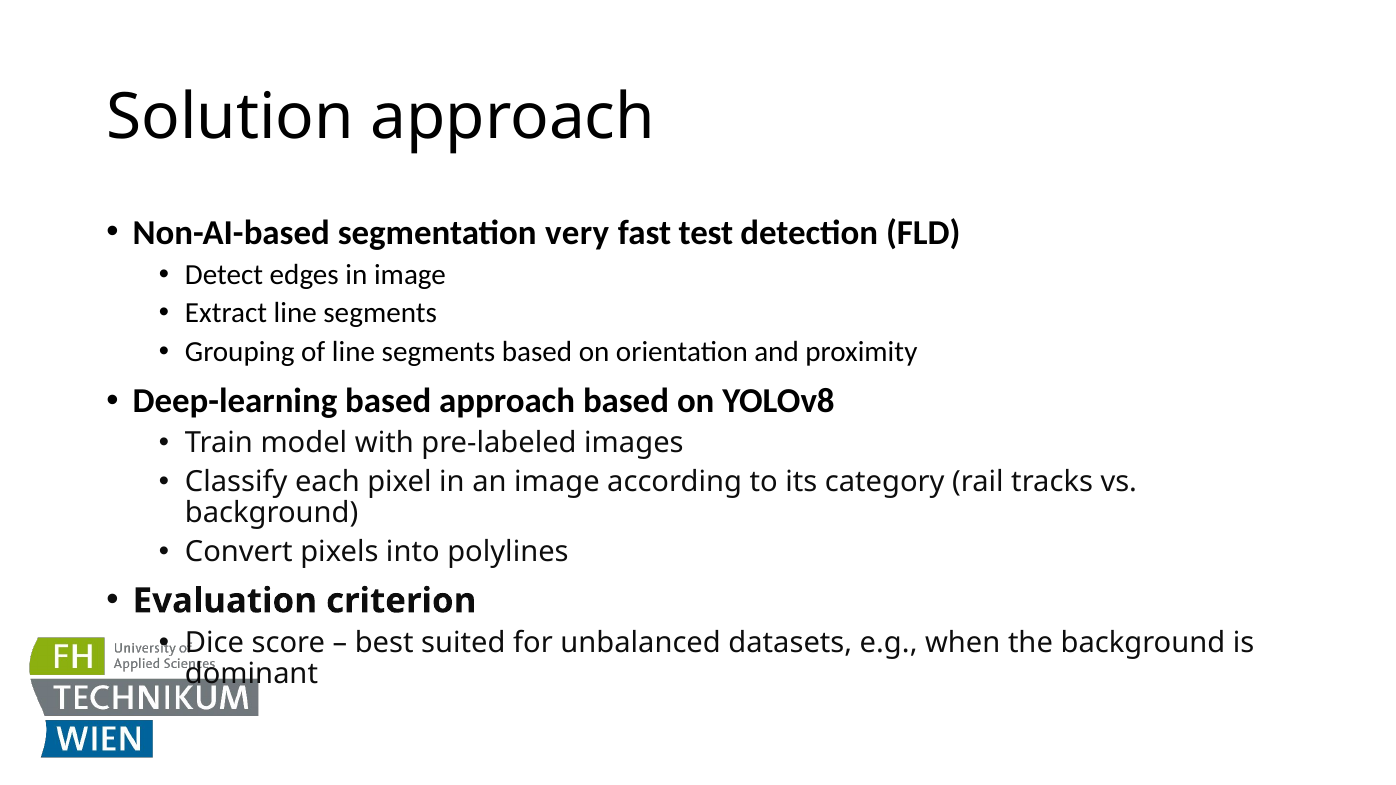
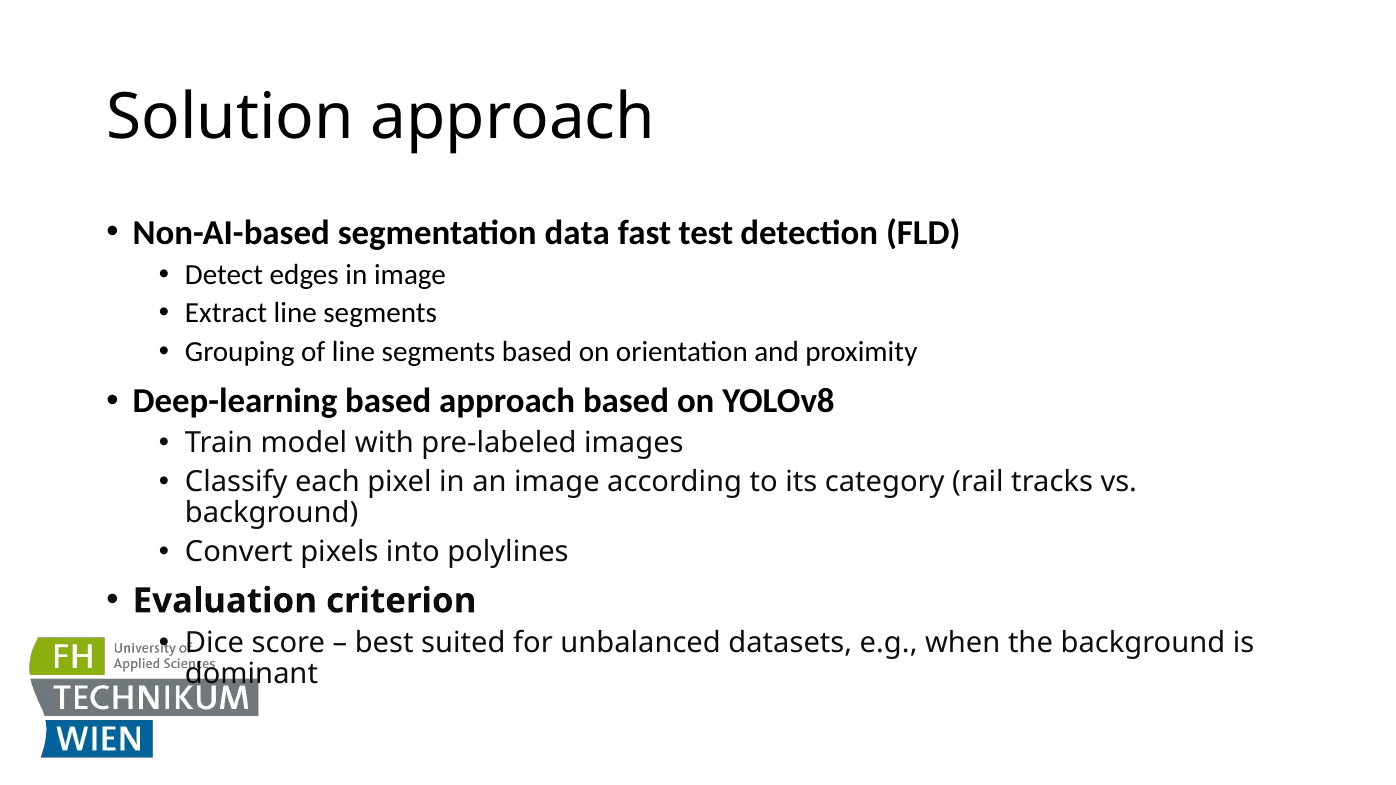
very: very -> data
